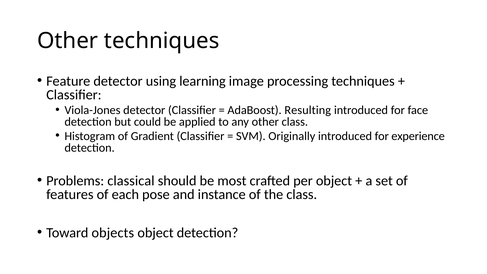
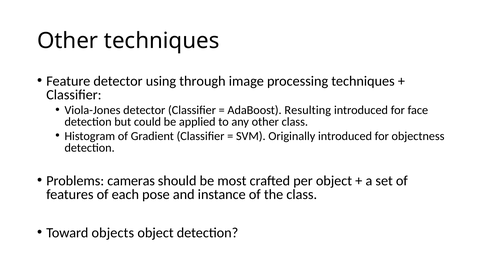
learning: learning -> through
experience: experience -> objectness
classical: classical -> cameras
